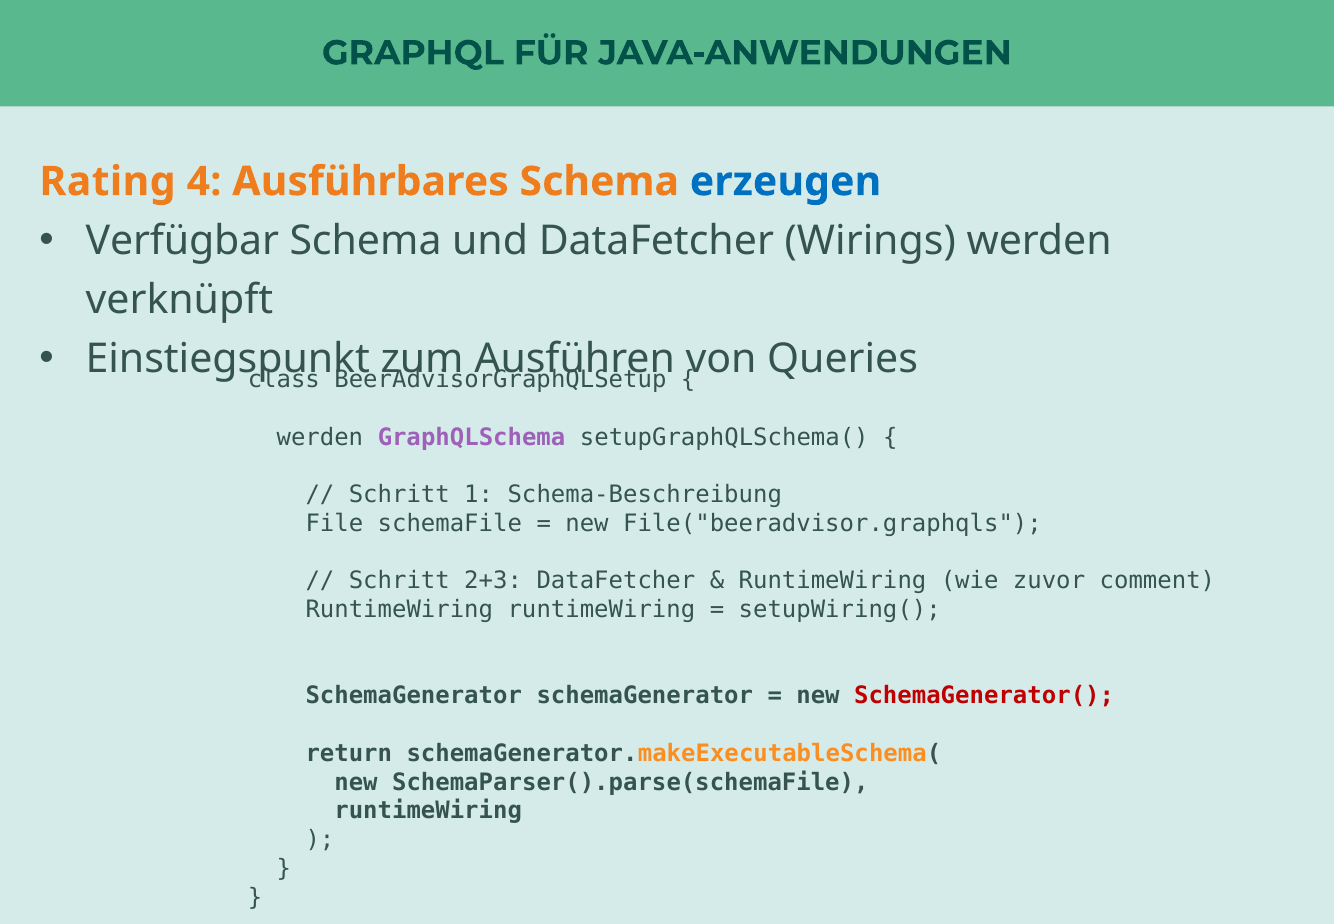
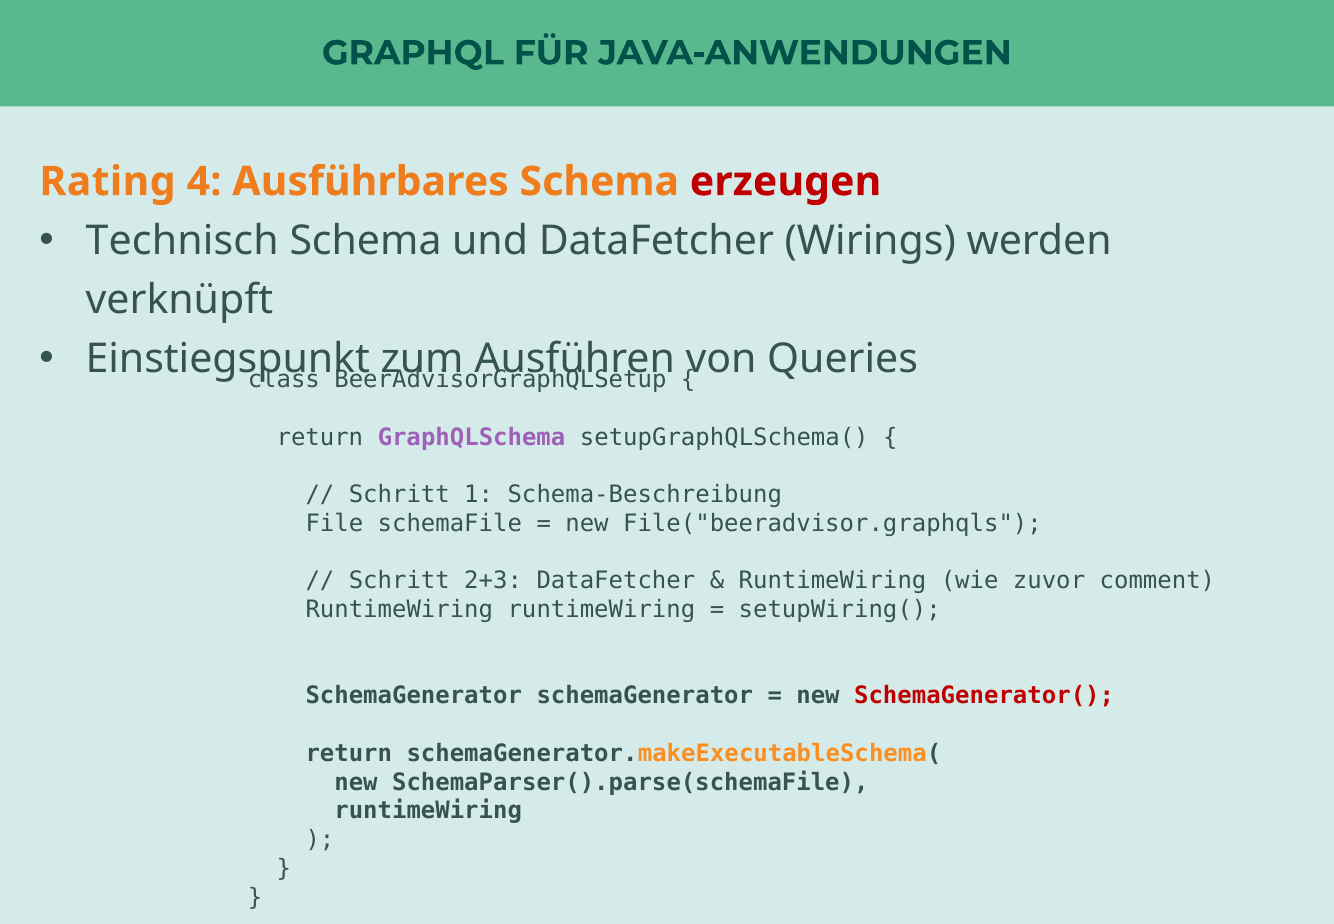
erzeugen colour: blue -> red
Verfügbar: Verfügbar -> Technisch
werden at (320, 437): werden -> return
